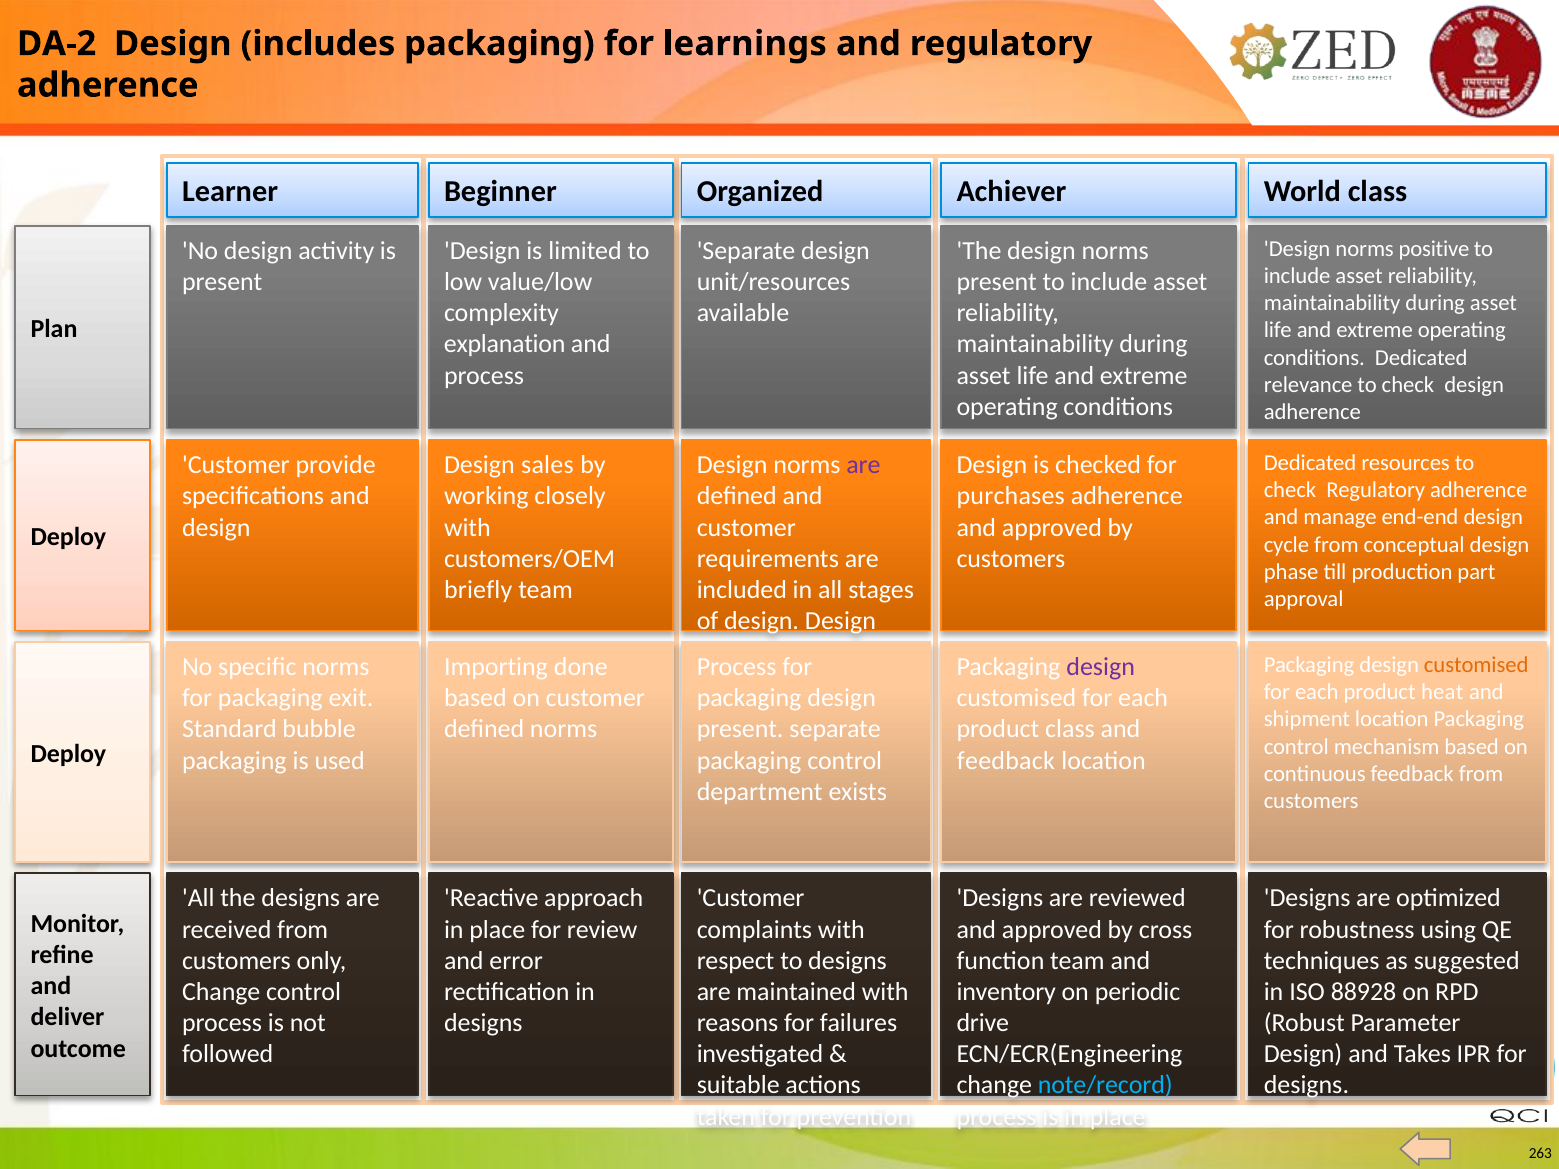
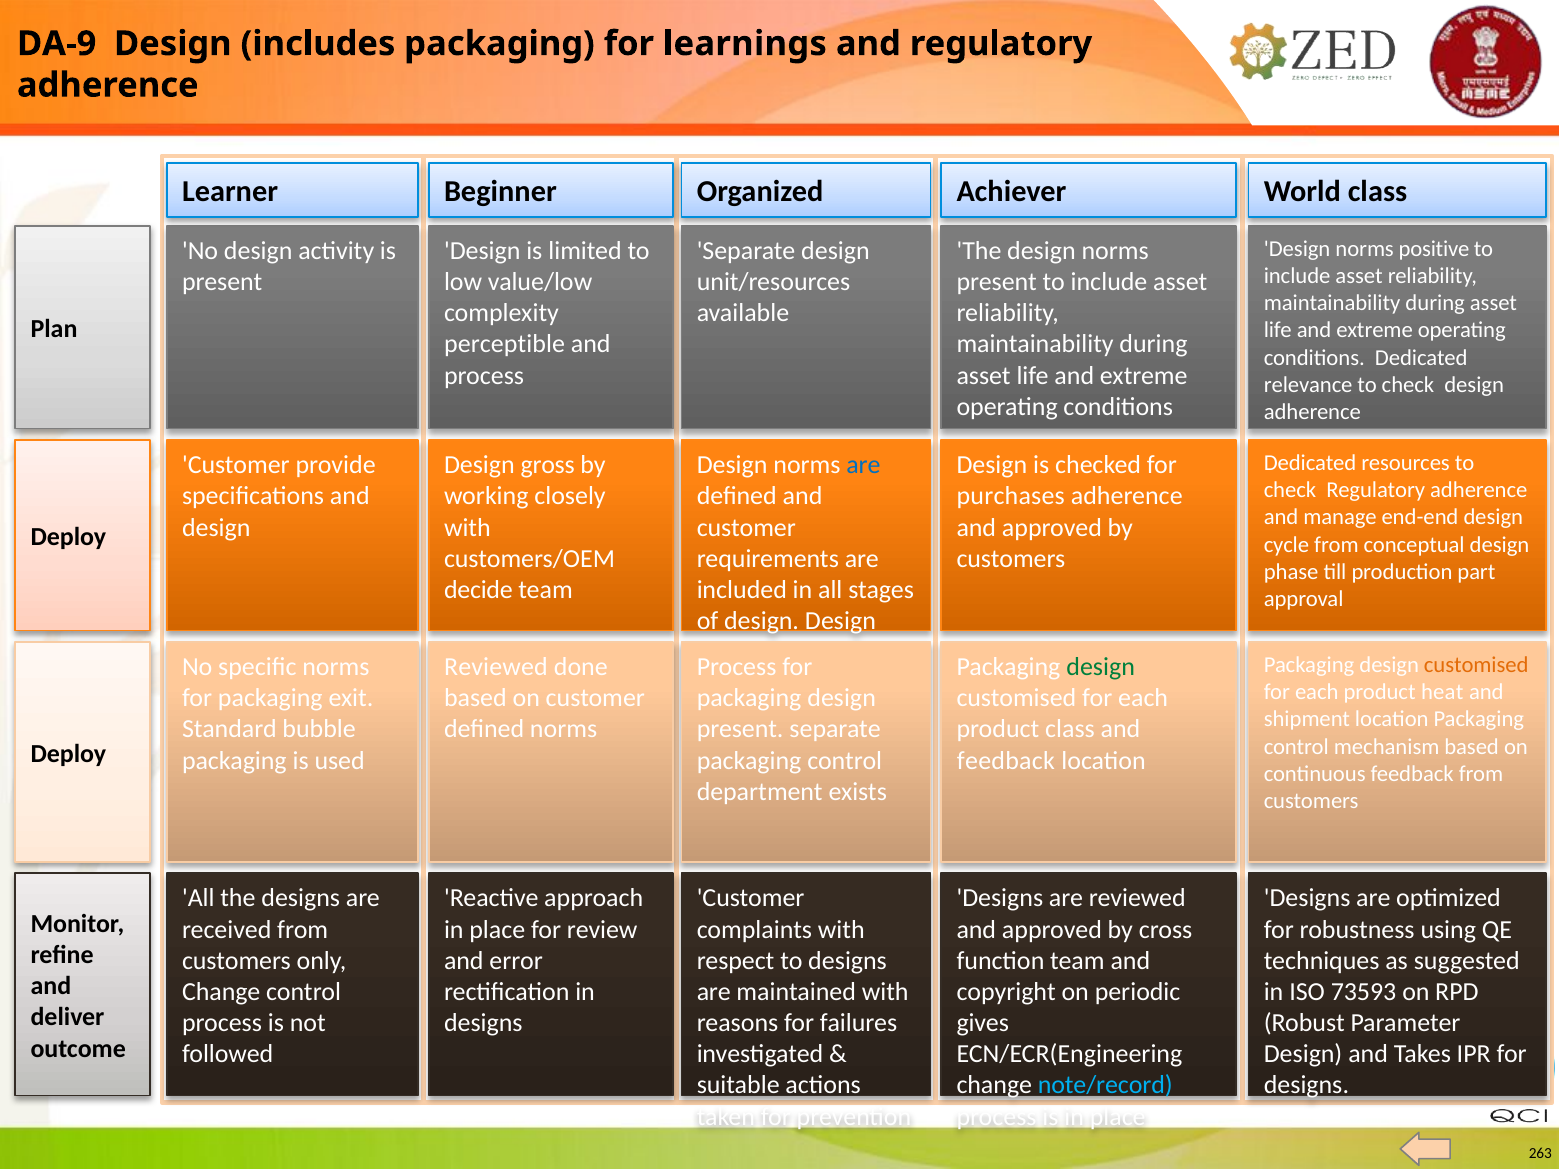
DA-2: DA-2 -> DA-9
explanation: explanation -> perceptible
sales: sales -> gross
are at (863, 465) colour: purple -> blue
briefly: briefly -> decide
Importing at (496, 667): Importing -> Reviewed
design at (1101, 667) colour: purple -> green
inventory: inventory -> copyright
88928: 88928 -> 73593
drive: drive -> gives
